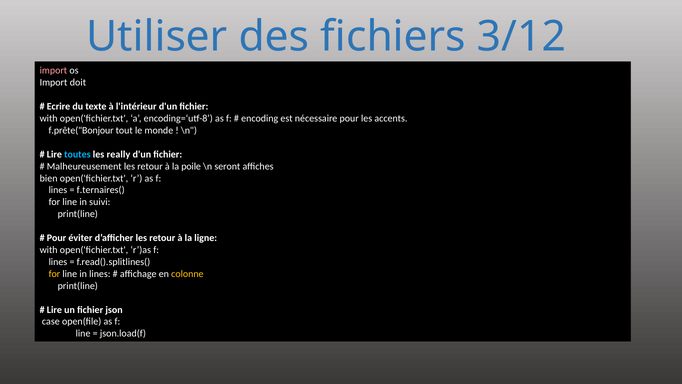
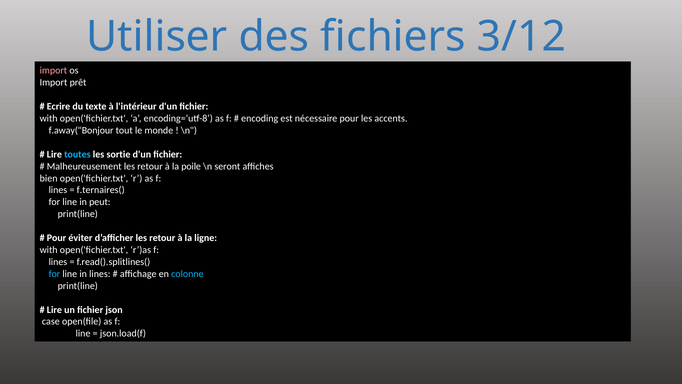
doit: doit -> prêt
f.prête("Bonjour: f.prête("Bonjour -> f.away("Bonjour
really: really -> sortie
suivi: suivi -> peut
for at (54, 274) colour: yellow -> light blue
colonne colour: yellow -> light blue
